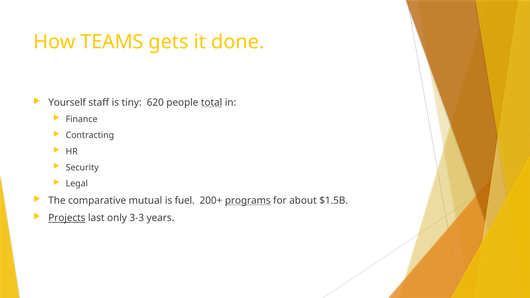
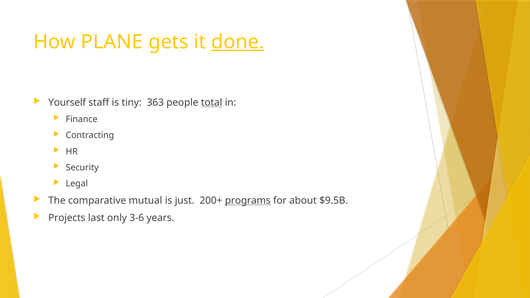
TEAMS: TEAMS -> PLANE
done underline: none -> present
620: 620 -> 363
fuel: fuel -> just
$1.5B: $1.5B -> $9.5B
Projects underline: present -> none
3-3: 3-3 -> 3-6
